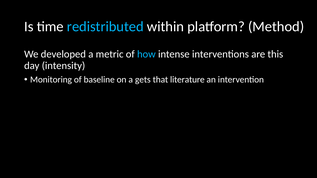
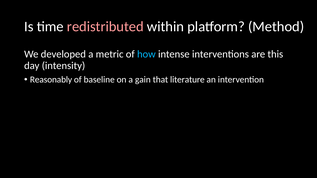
redistributed colour: light blue -> pink
Monitoring: Monitoring -> Reasonably
gets: gets -> gain
